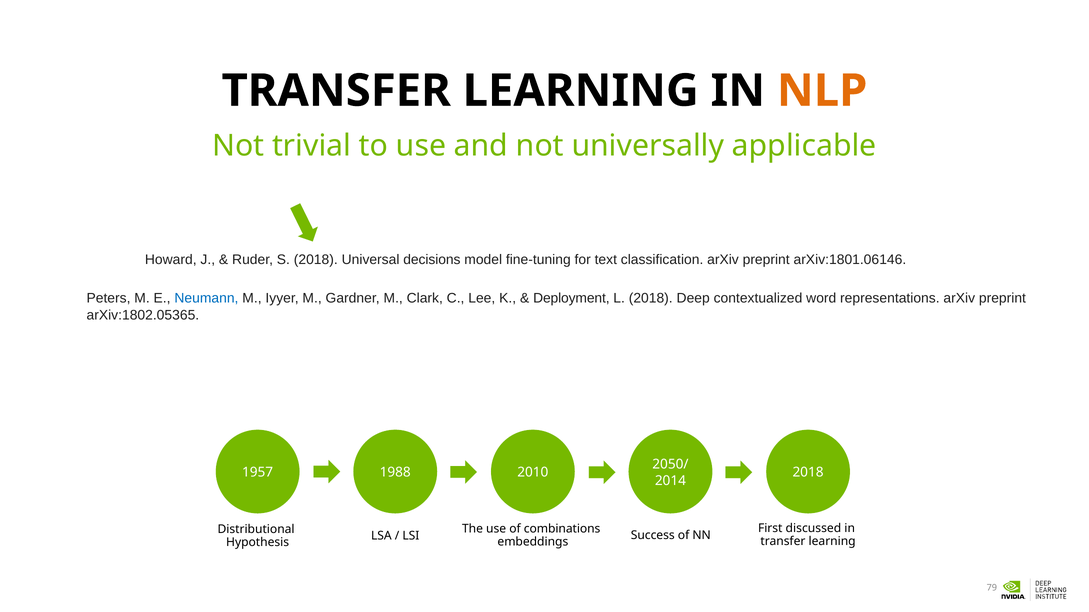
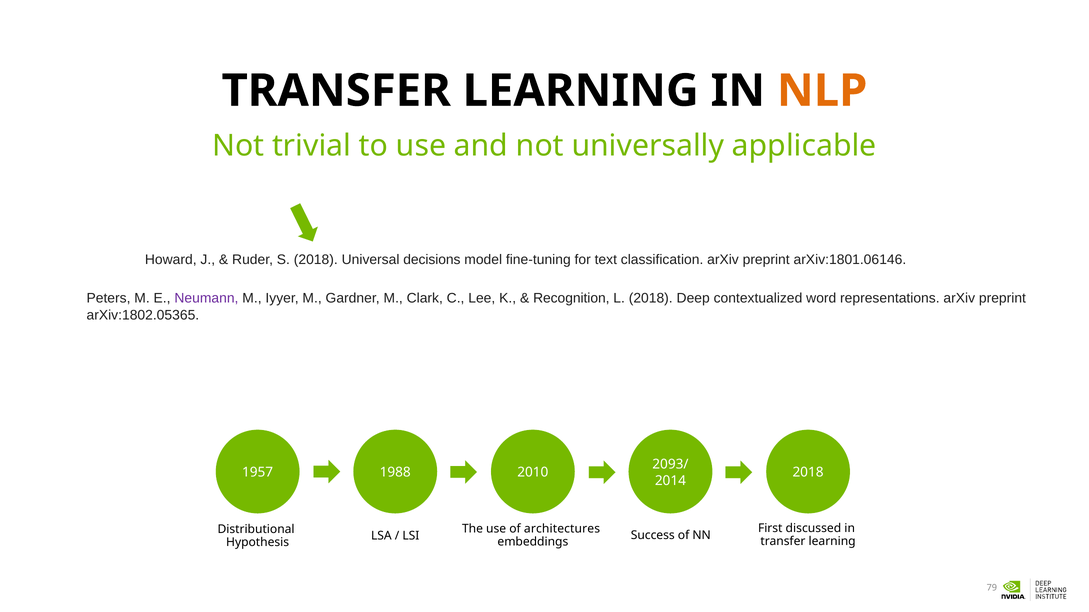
Neumann colour: blue -> purple
Deployment: Deployment -> Recognition
2050/: 2050/ -> 2093/
combinations: combinations -> architectures
